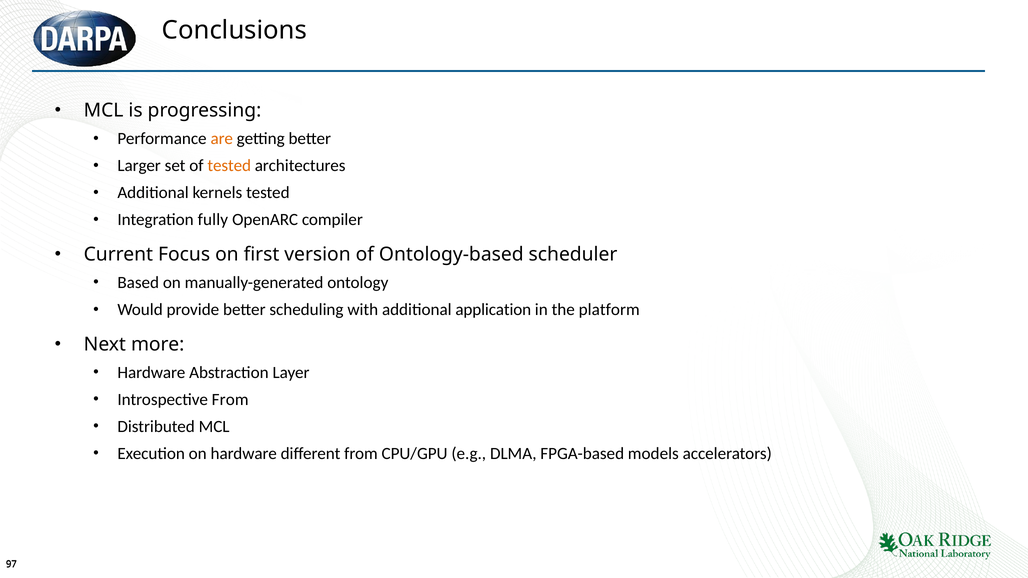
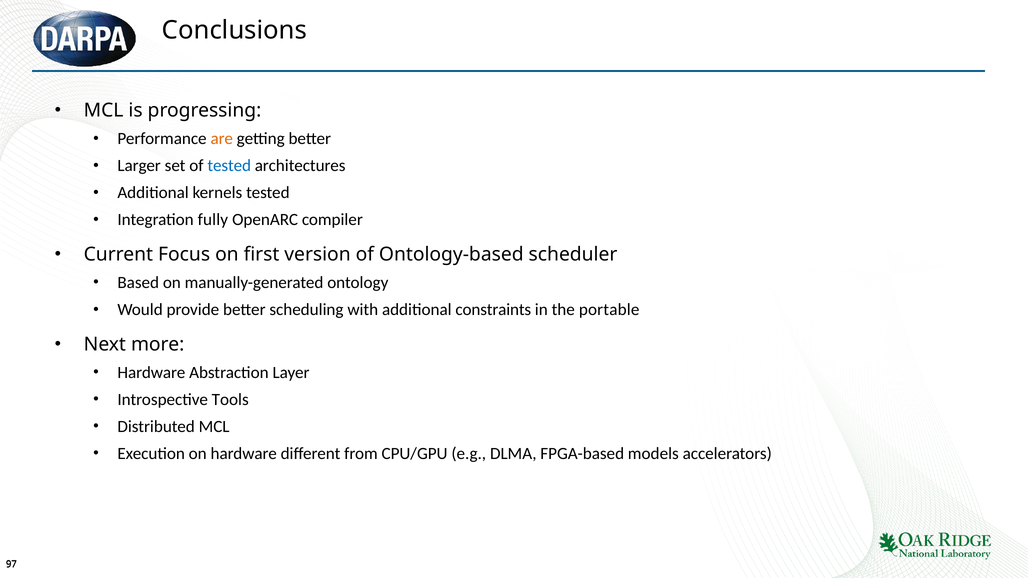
tested at (229, 166) colour: orange -> blue
application: application -> constraints
platform: platform -> portable
Introspective From: From -> Tools
